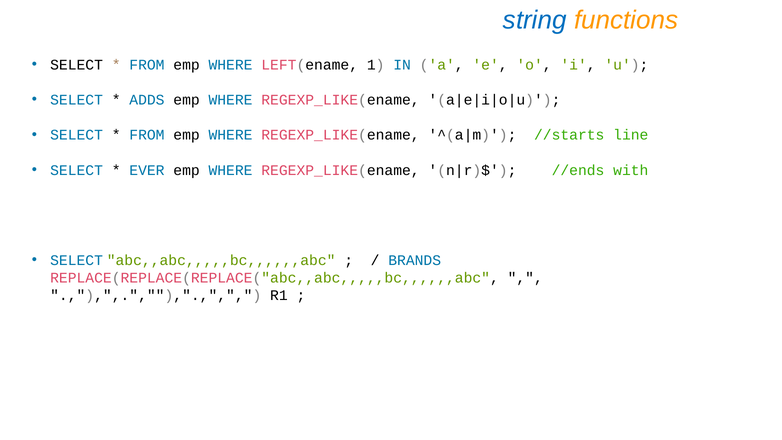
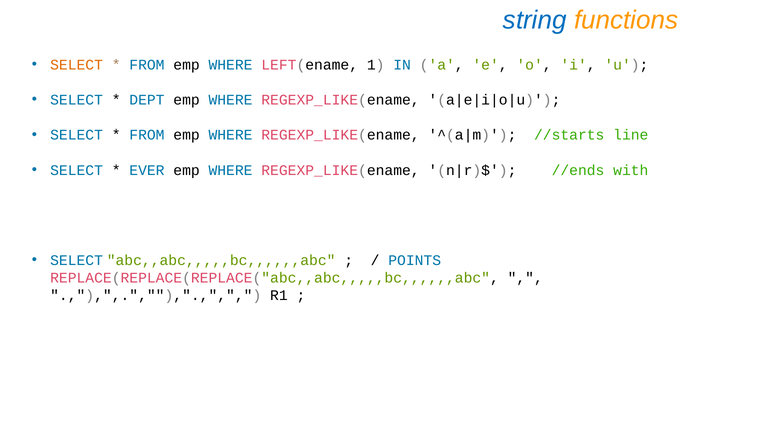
SELECT at (77, 65) colour: black -> orange
ADDS: ADDS -> DEPT
BRANDS: BRANDS -> POINTS
